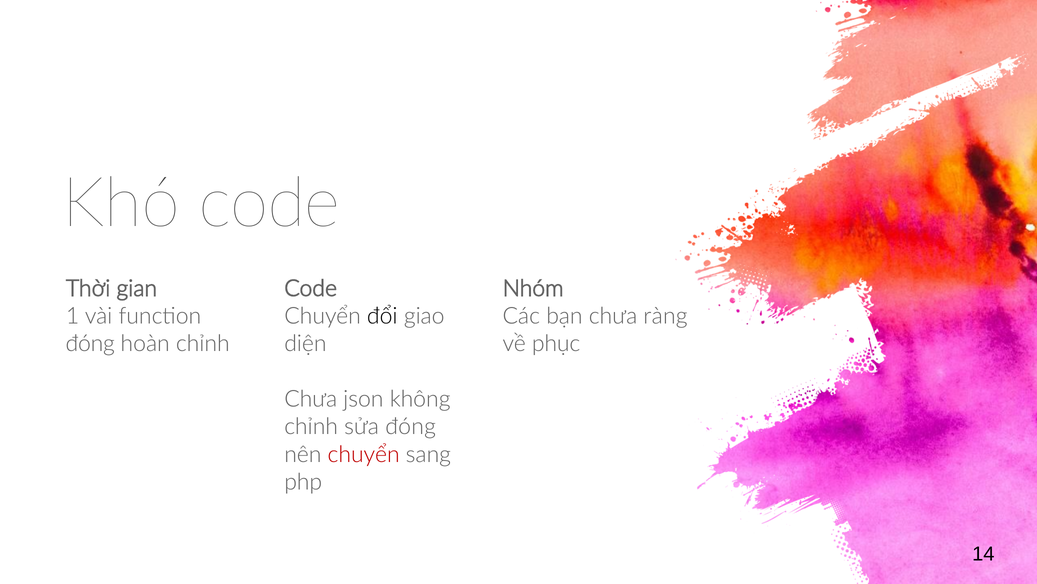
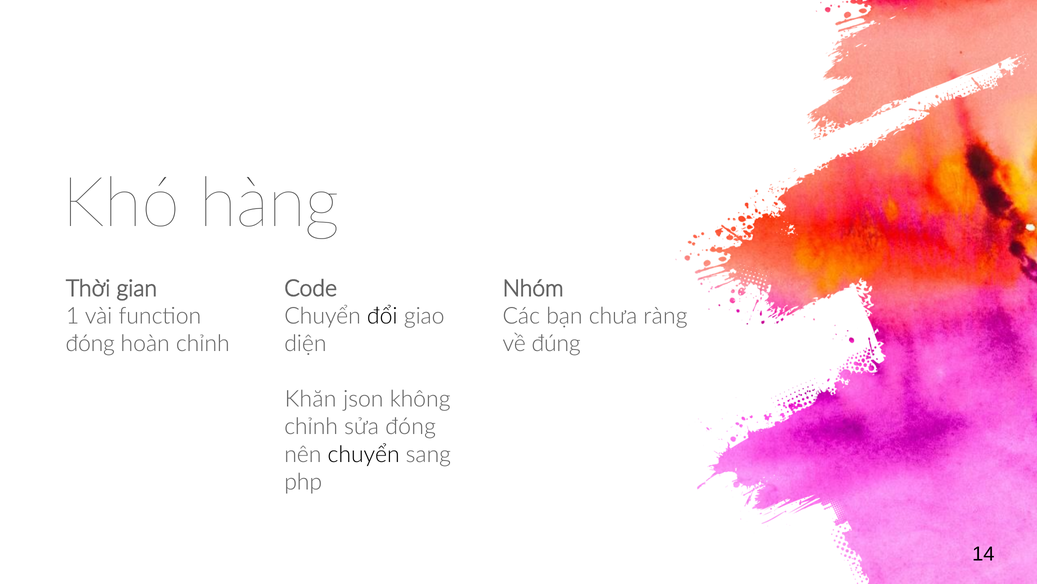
Khó code: code -> hàng
phục: phục -> đúng
Chưa at (311, 399): Chưa -> Khăn
chuyển at (364, 454) colour: red -> black
